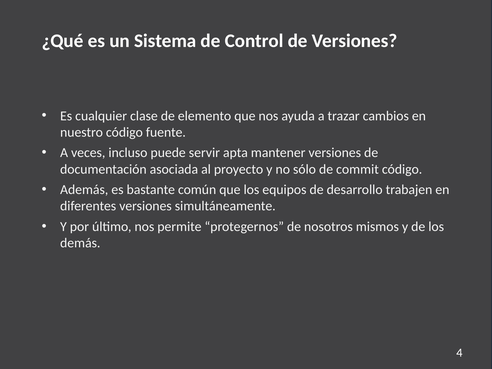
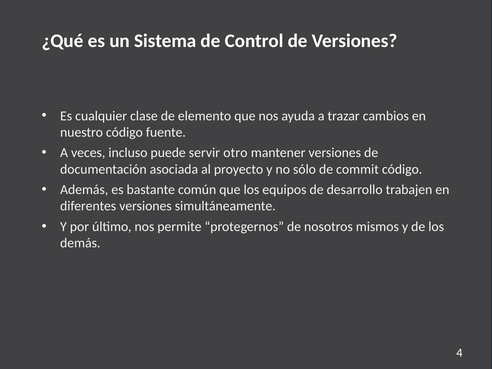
apta: apta -> otro
